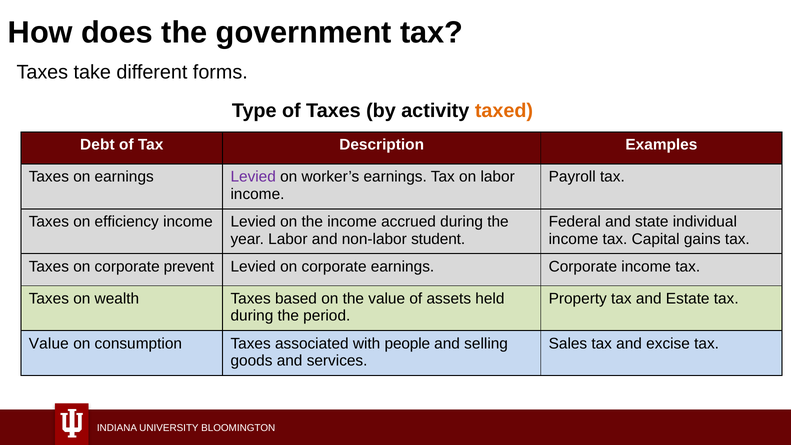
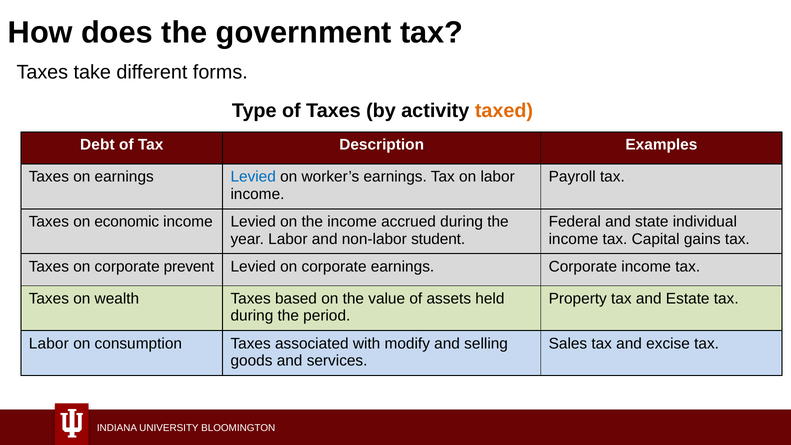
Levied at (253, 177) colour: purple -> blue
efficiency: efficiency -> economic
Value at (49, 343): Value -> Labor
people: people -> modify
